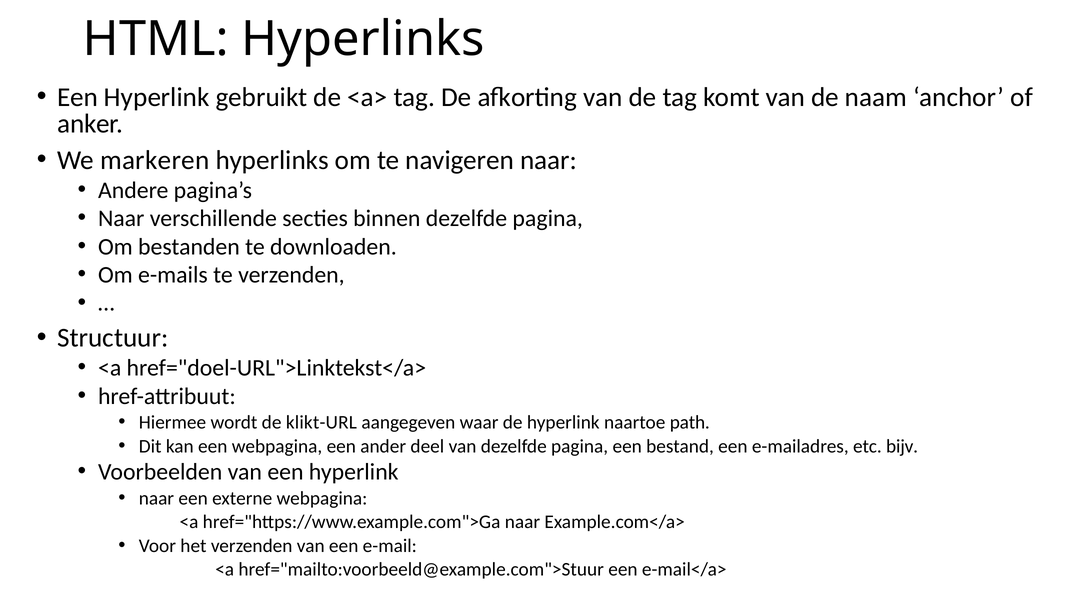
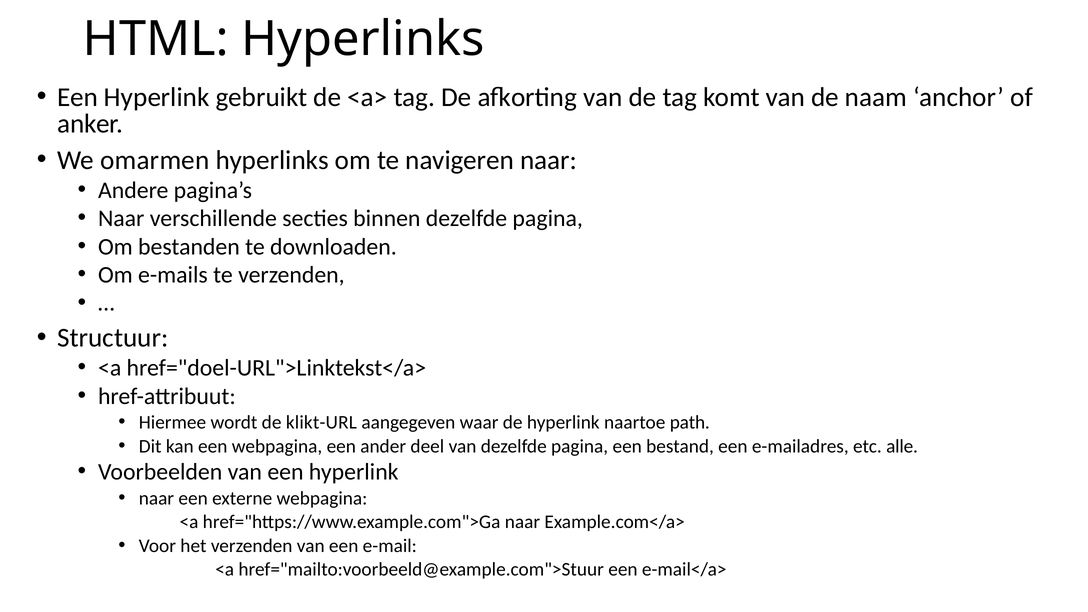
markeren: markeren -> omarmen
bijv: bijv -> alle
